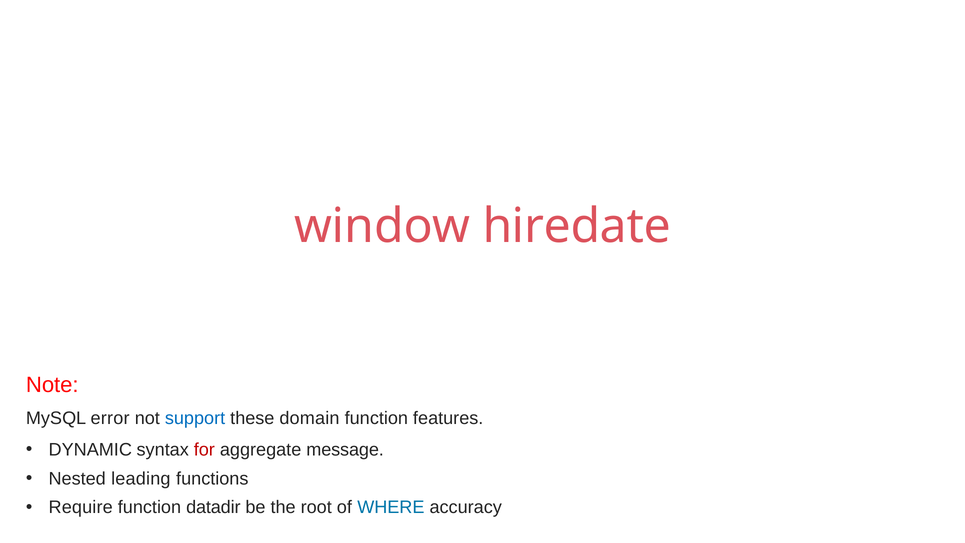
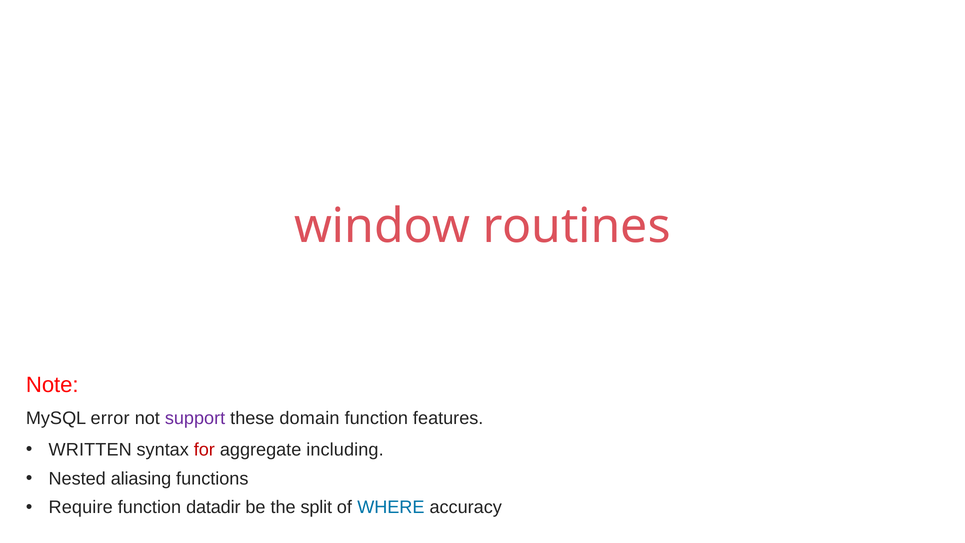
hiredate: hiredate -> routines
support colour: blue -> purple
DYNAMIC: DYNAMIC -> WRITTEN
message: message -> including
leading: leading -> aliasing
root: root -> split
